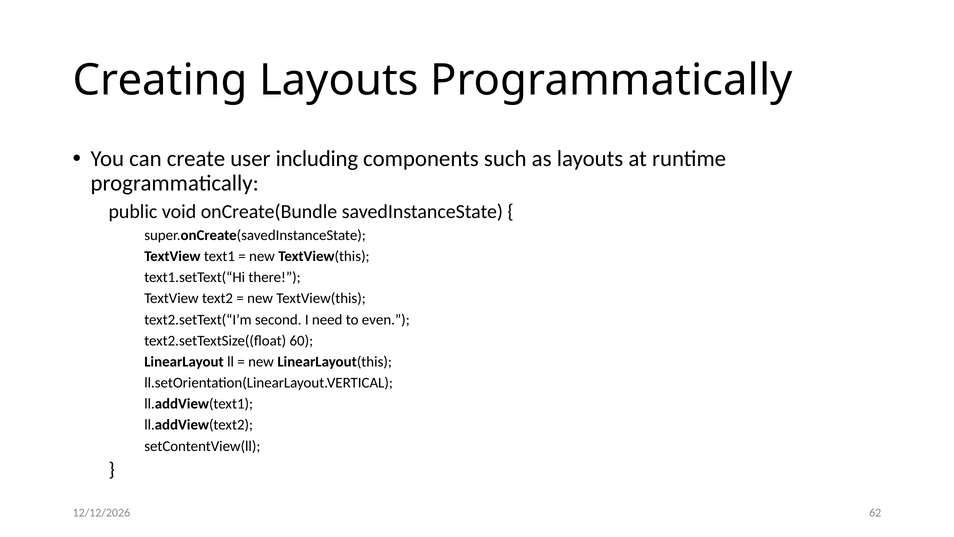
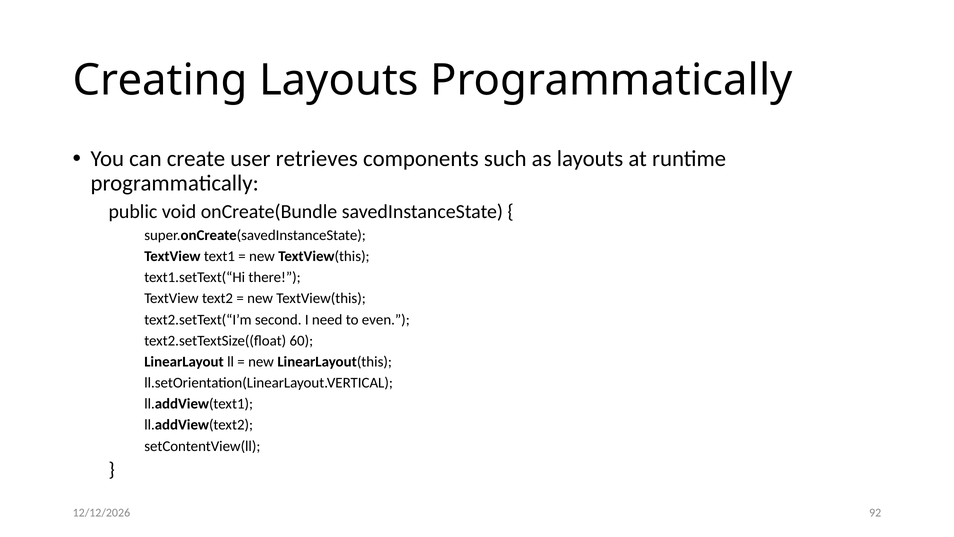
including: including -> retrieves
62: 62 -> 92
